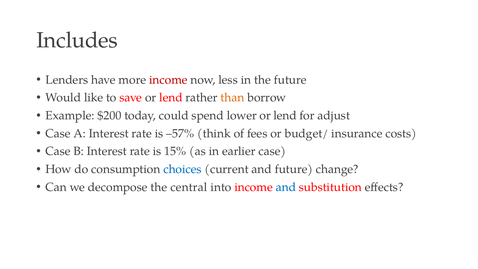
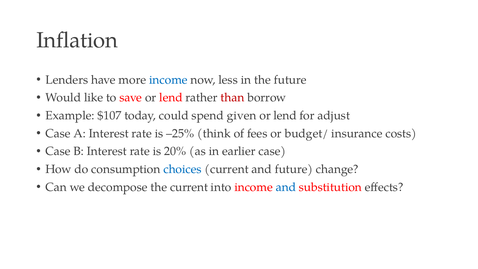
Includes: Includes -> Inflation
income at (168, 80) colour: red -> blue
than colour: orange -> red
$200: $200 -> $107
lower: lower -> given
–57%: –57% -> –25%
15%: 15% -> 20%
the central: central -> current
